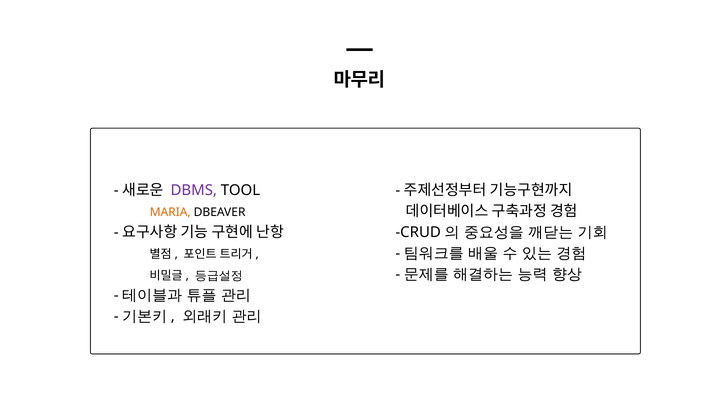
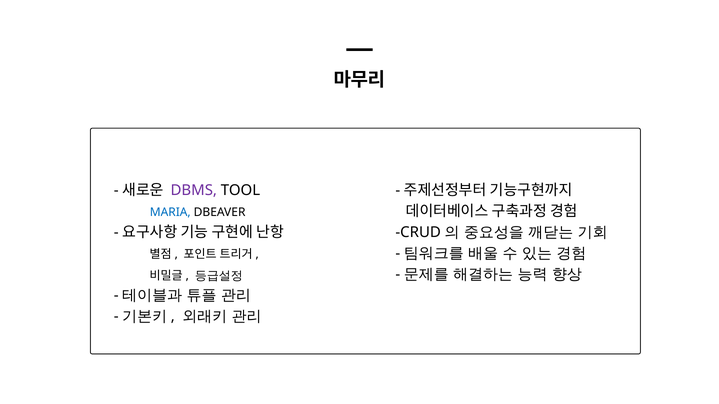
MARIA colour: orange -> blue
